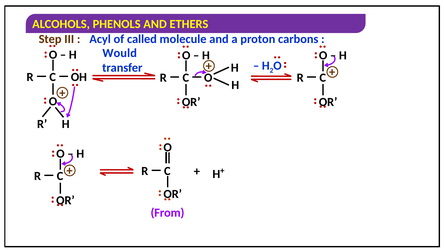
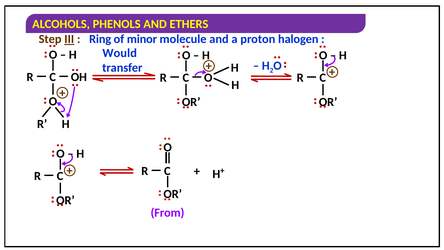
III underline: none -> present
Acyl: Acyl -> Ring
called: called -> minor
carbons: carbons -> halogen
